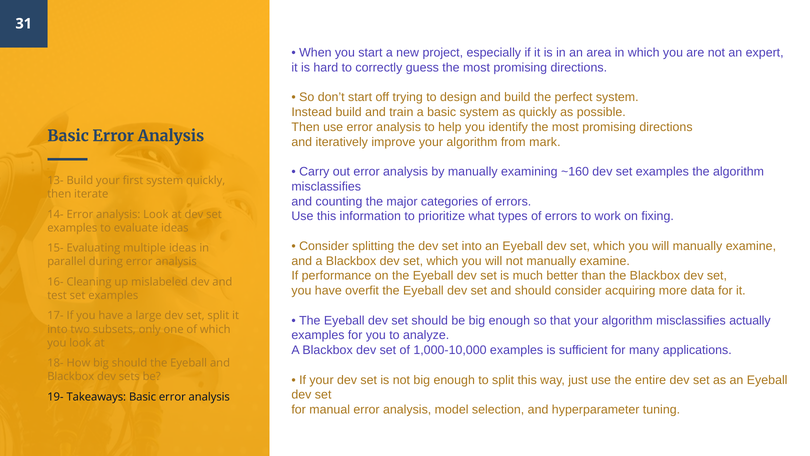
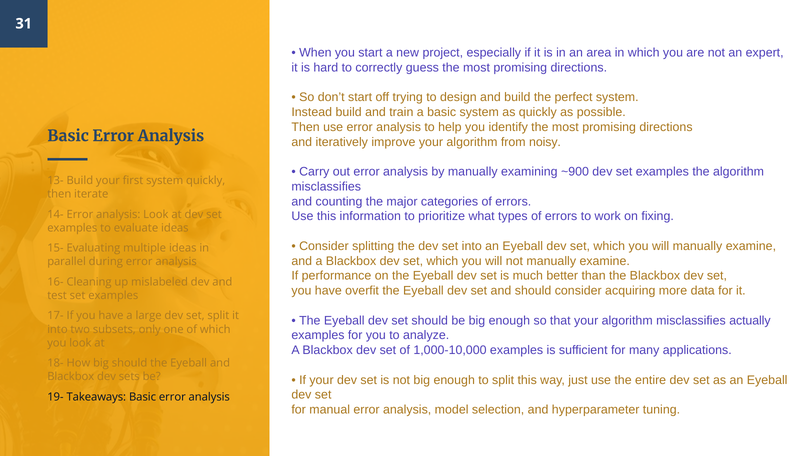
mark: mark -> noisy
~160: ~160 -> ~900
